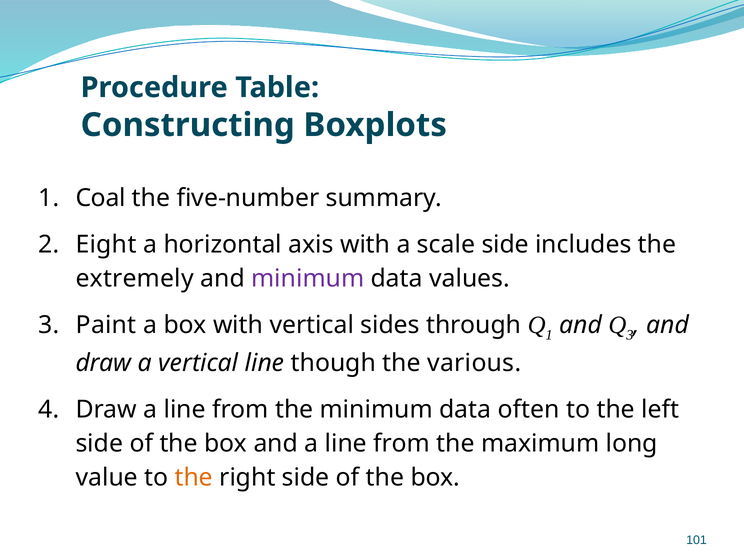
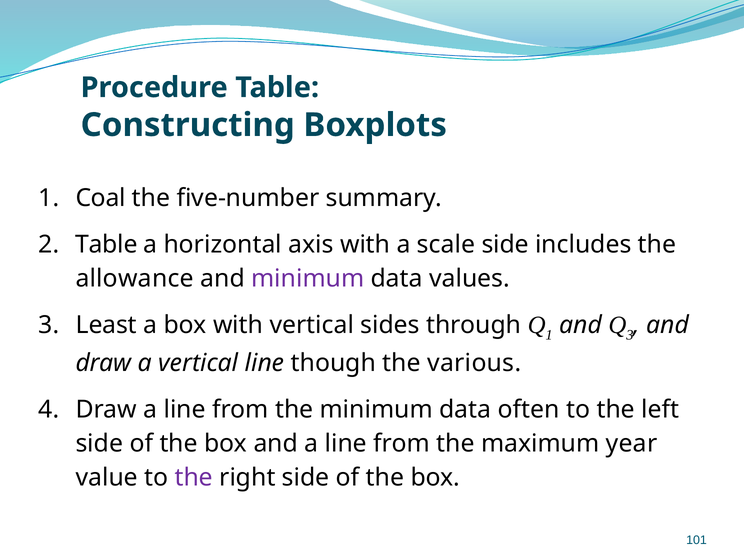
Eight at (106, 244): Eight -> Table
extremely: extremely -> allowance
Paint: Paint -> Least
long: long -> year
the at (194, 477) colour: orange -> purple
